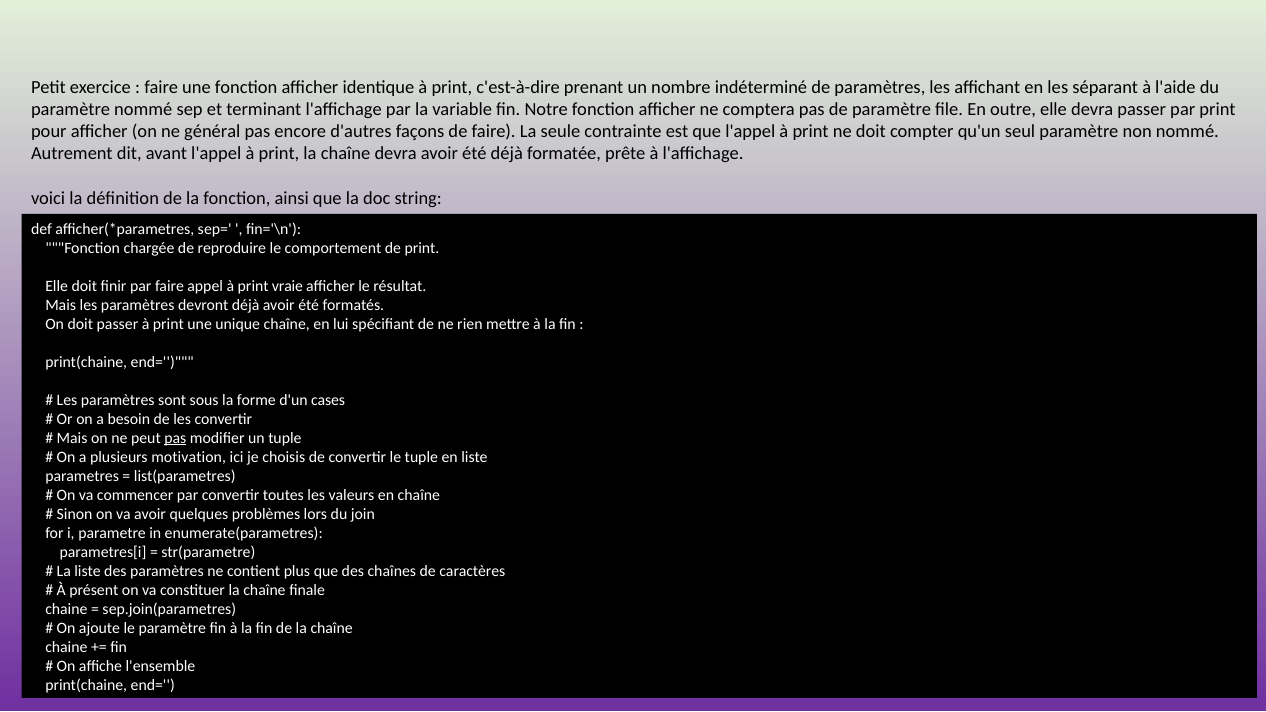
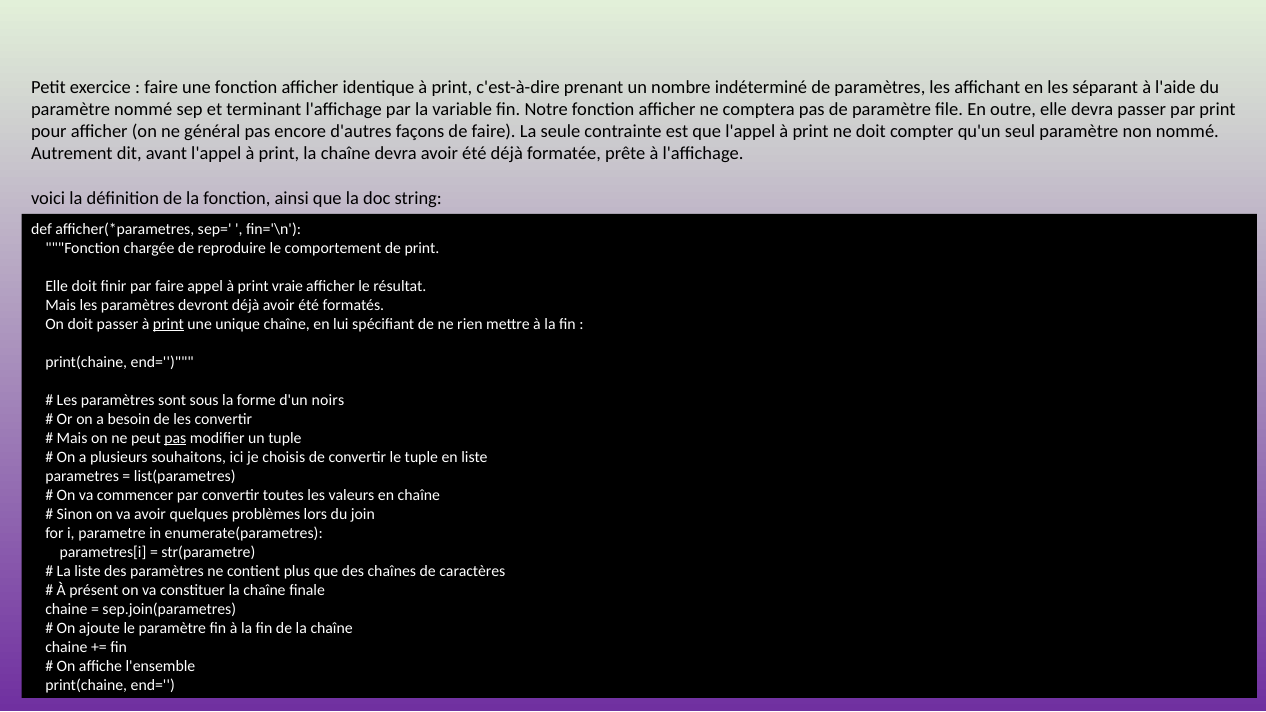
print at (168, 324) underline: none -> present
cases: cases -> noirs
motivation: motivation -> souhaitons
